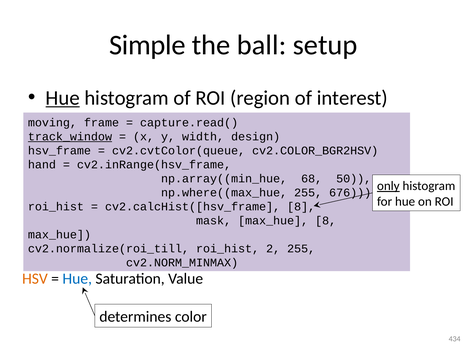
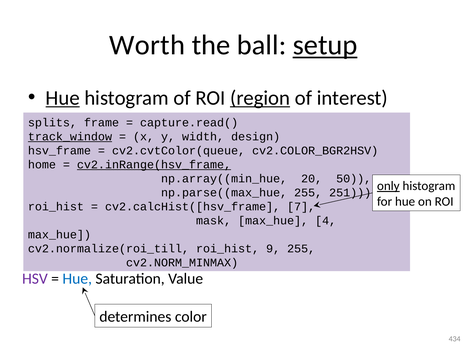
Simple: Simple -> Worth
setup underline: none -> present
region underline: none -> present
moving: moving -> splits
hand: hand -> home
cv2.inRange(hsv_frame underline: none -> present
68: 68 -> 20
np.where((max_hue: np.where((max_hue -> np.parse((max_hue
676: 676 -> 251
cv2.calcHist([hsv_frame 8: 8 -> 7
max_hue 8: 8 -> 4
2: 2 -> 9
HSV colour: orange -> purple
